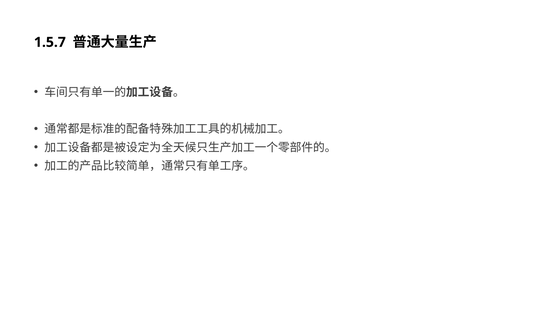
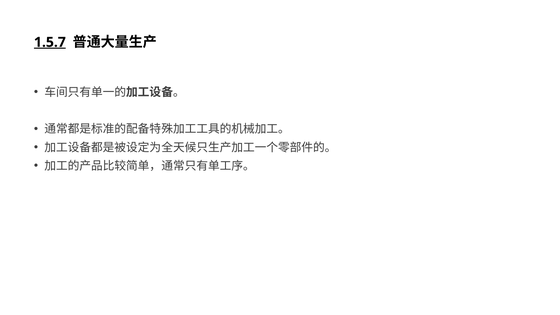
1.5.7 underline: none -> present
